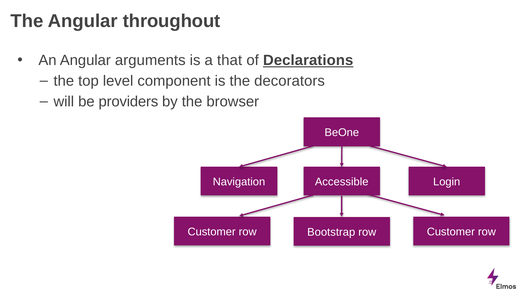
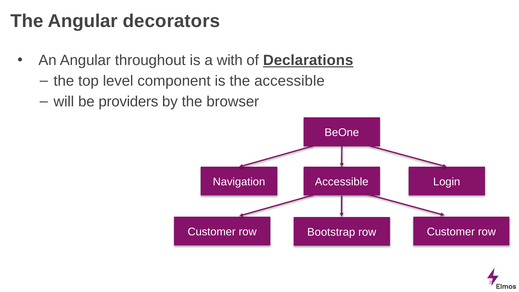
throughout: throughout -> decorators
arguments: arguments -> throughout
that: that -> with
the decorators: decorators -> accessible
